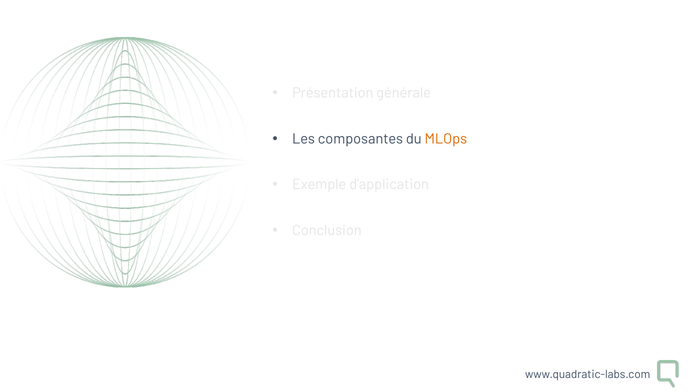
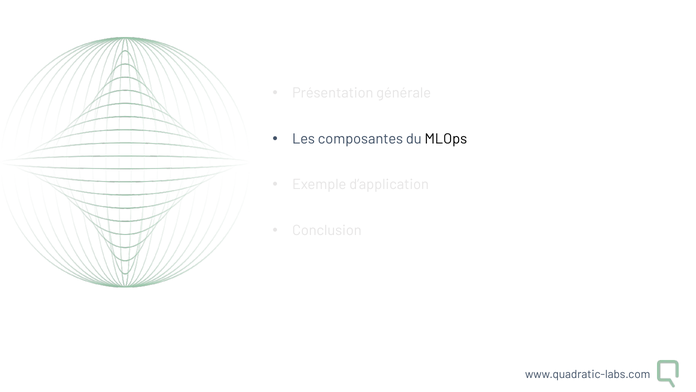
MLOps colour: orange -> black
